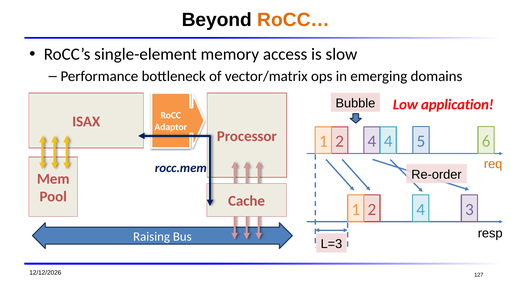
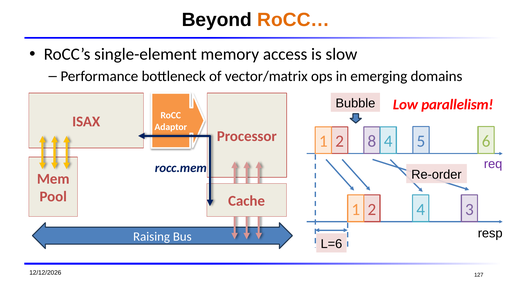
application: application -> parallelism
4 at (372, 142): 4 -> 8
req colour: orange -> purple
L=3: L=3 -> L=6
